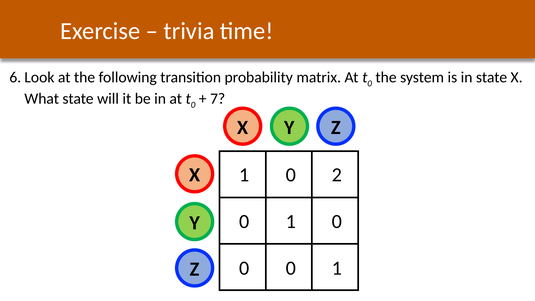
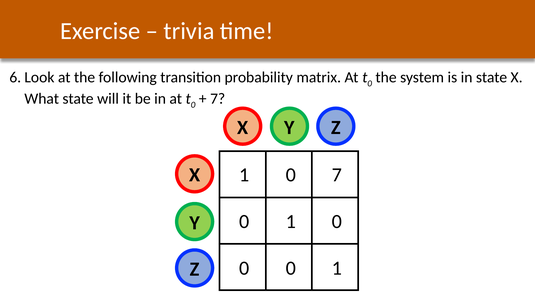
0 2: 2 -> 7
